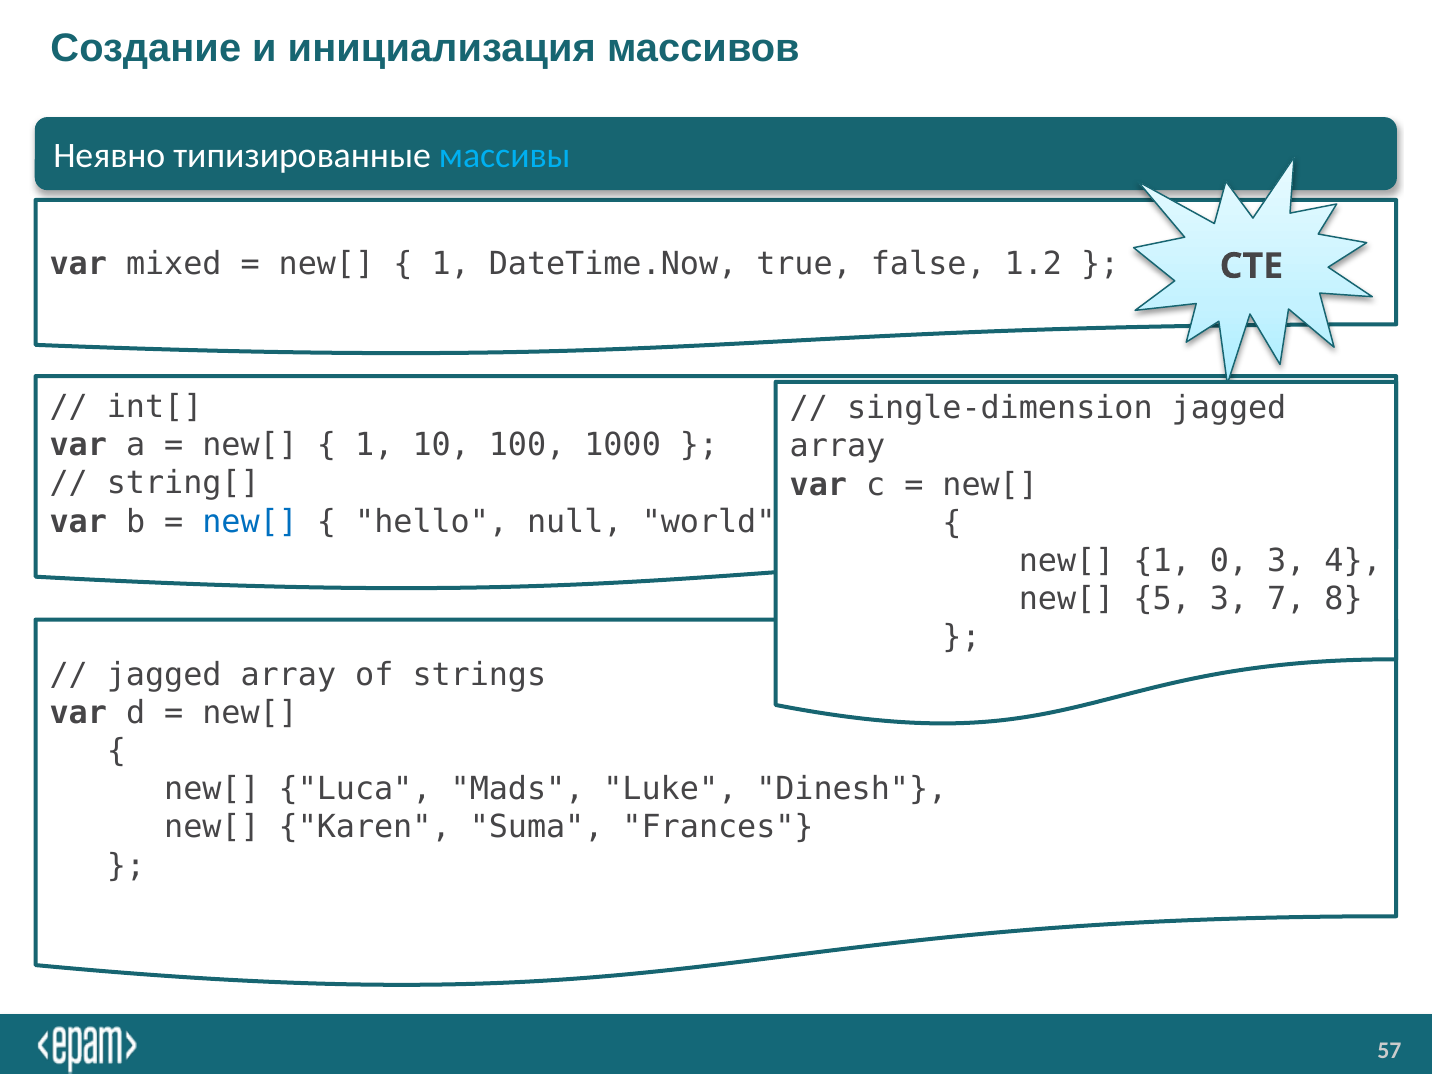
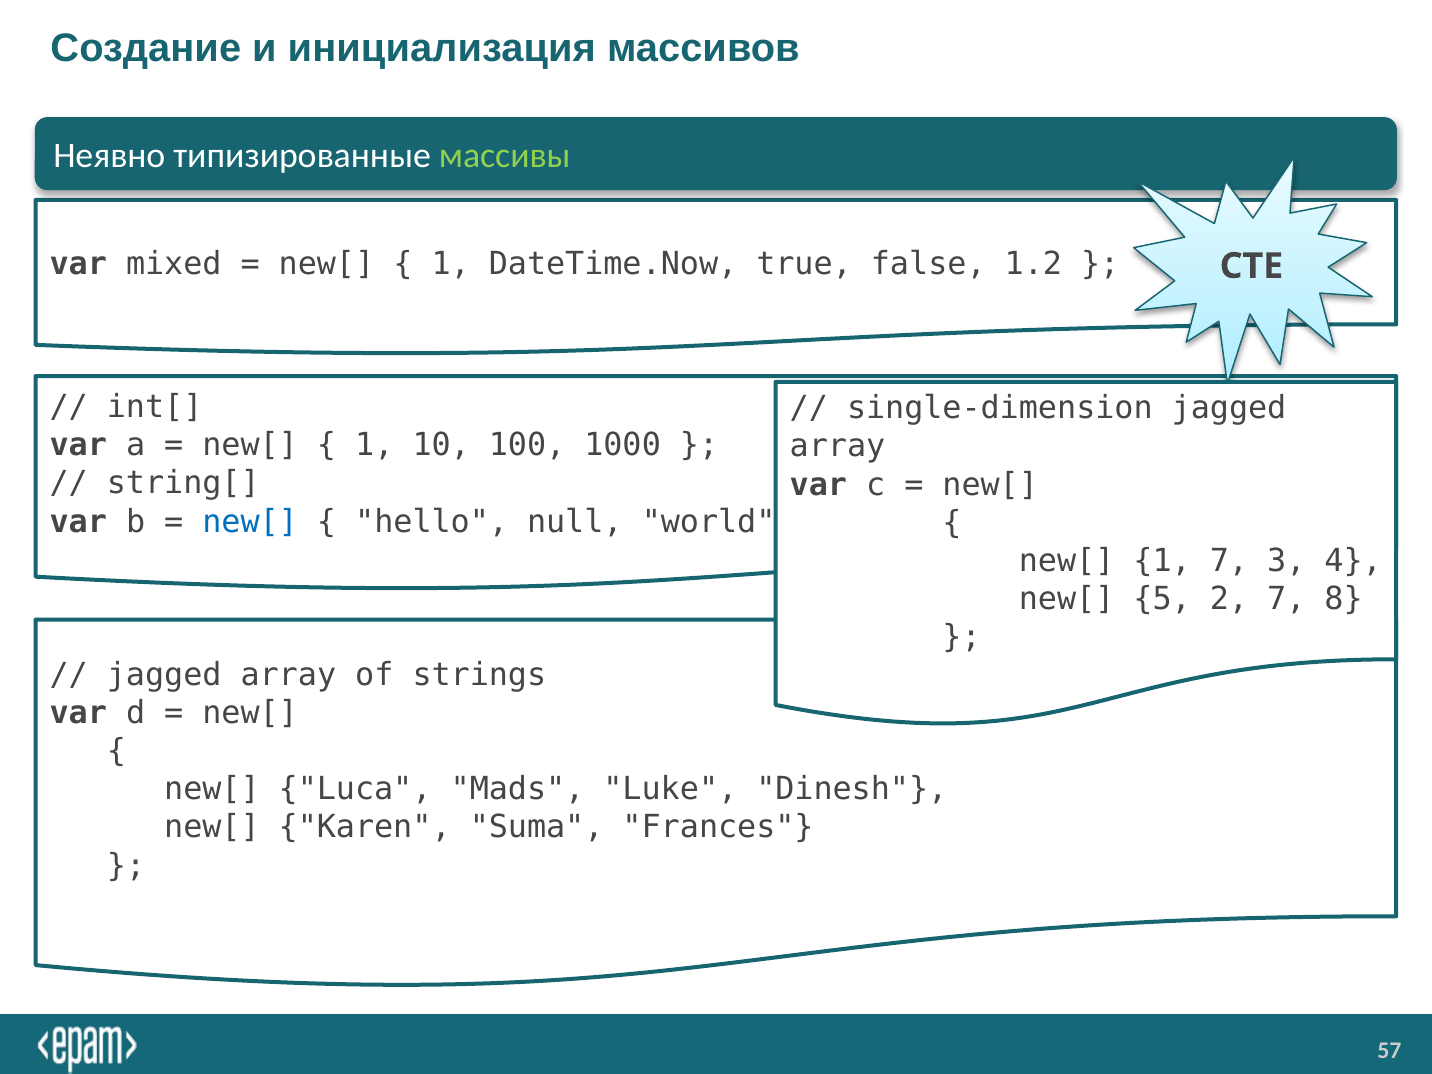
массивы colour: light blue -> light green
1 0: 0 -> 7
5 3: 3 -> 2
